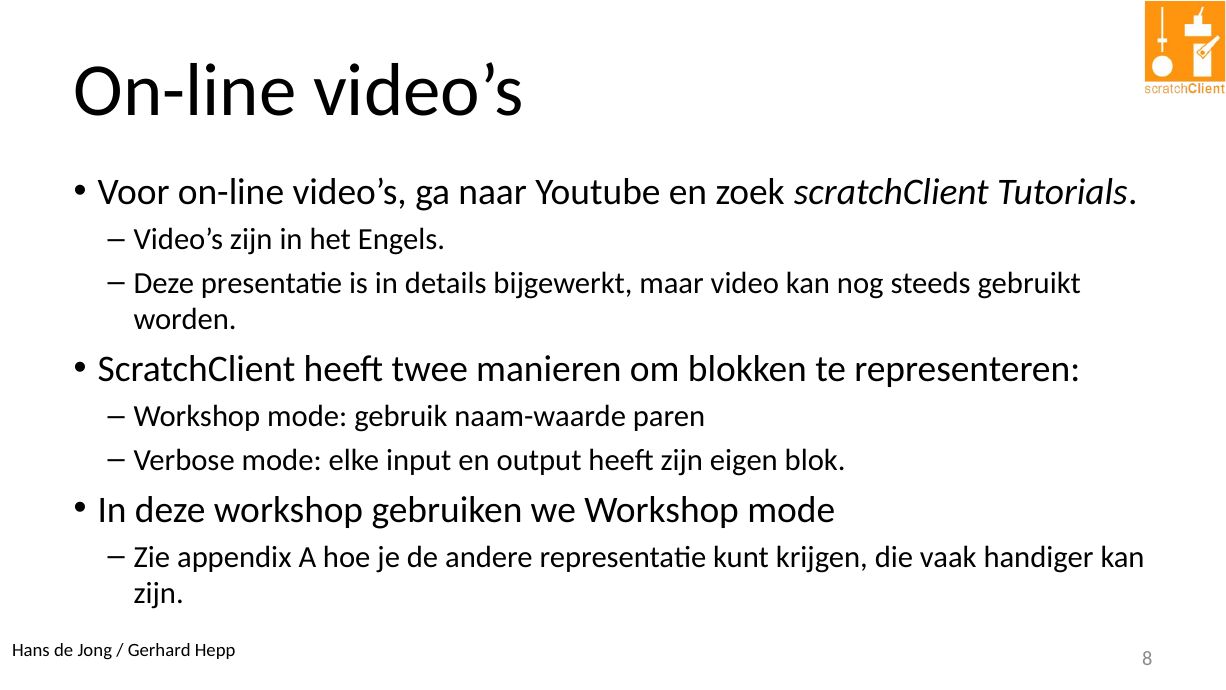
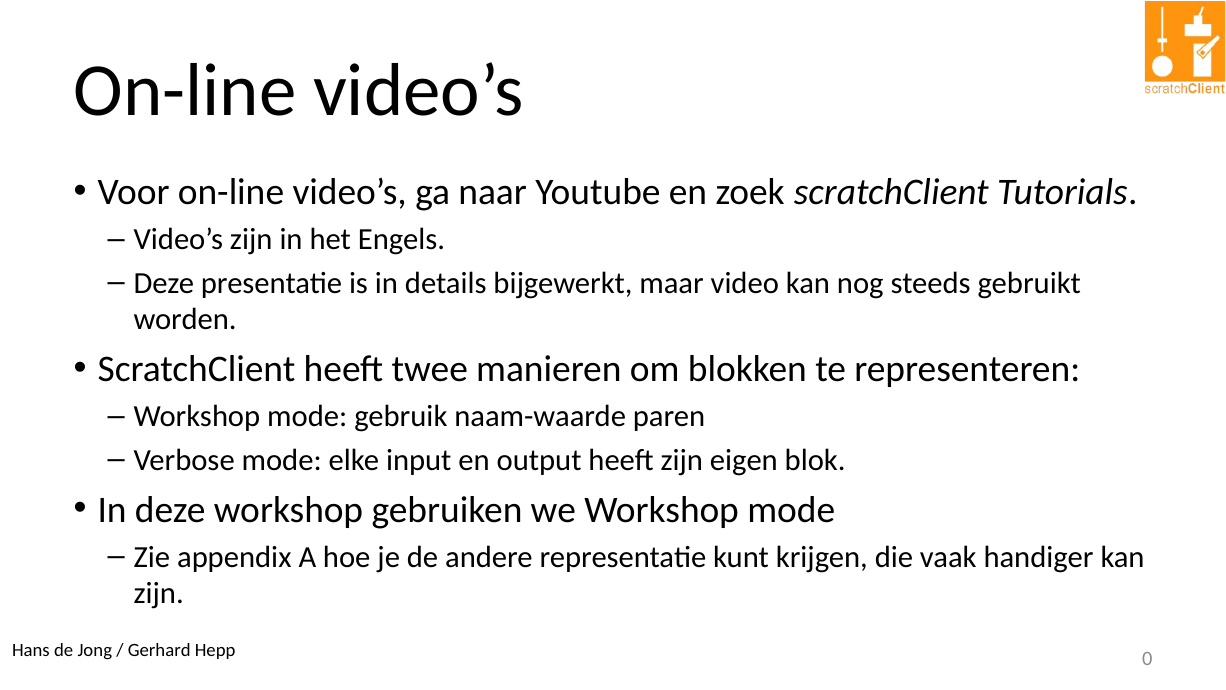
8: 8 -> 0
